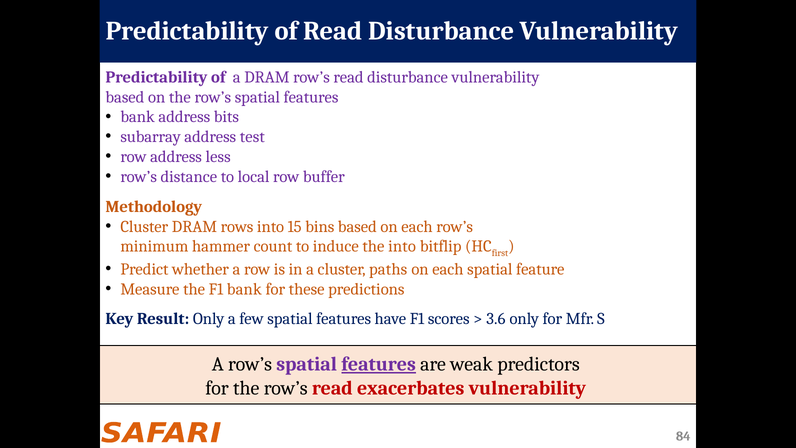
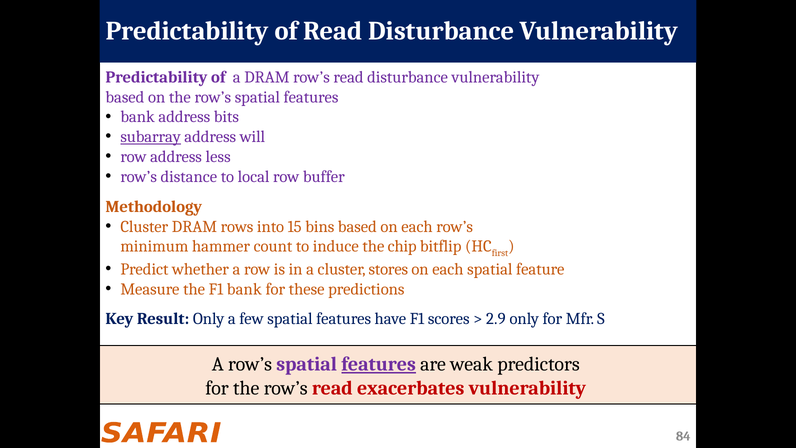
subarray underline: none -> present
test: test -> will
the into: into -> chip
paths: paths -> stores
3.6: 3.6 -> 2.9
